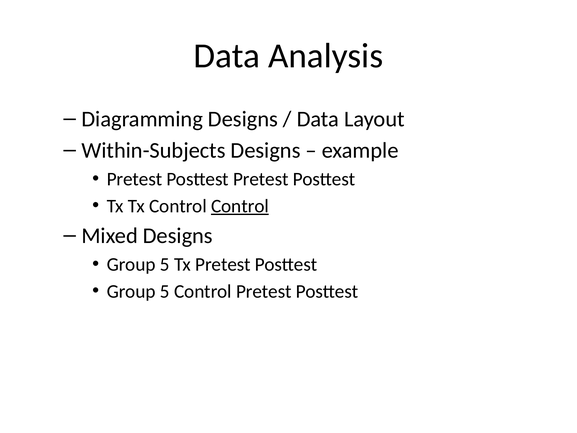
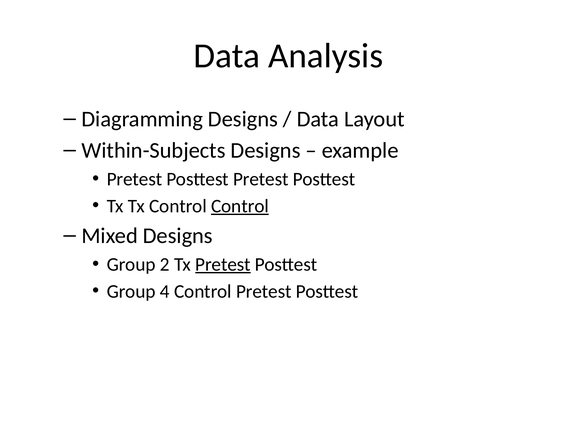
5 at (165, 264): 5 -> 2
Pretest at (223, 264) underline: none -> present
5 at (165, 291): 5 -> 4
